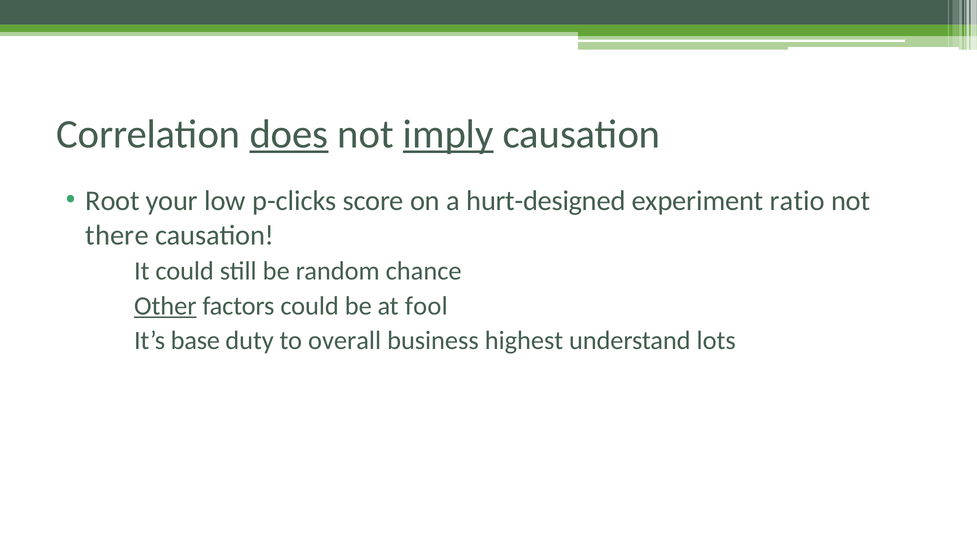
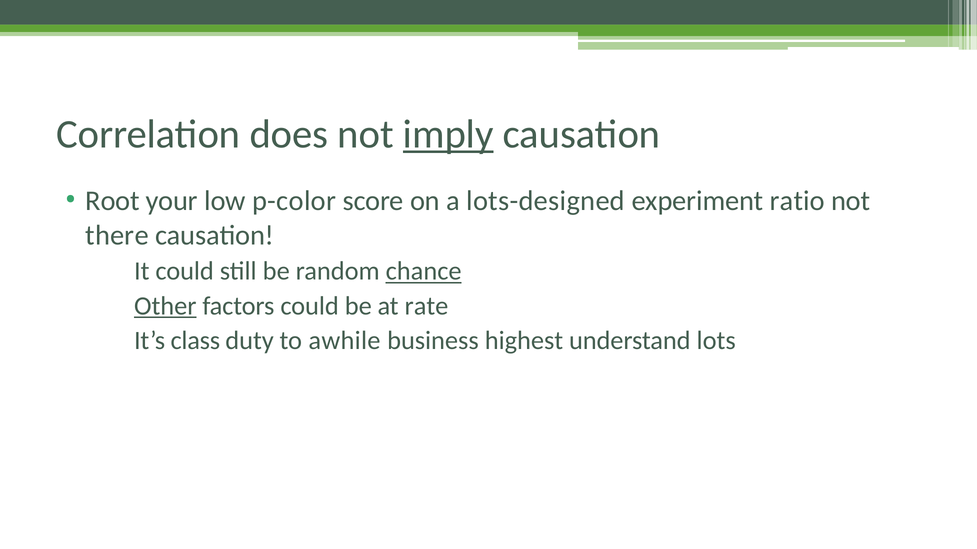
does underline: present -> none
p-clicks: p-clicks -> p-color
hurt-designed: hurt-designed -> lots-designed
chance underline: none -> present
fool: fool -> rate
base: base -> class
overall: overall -> awhile
